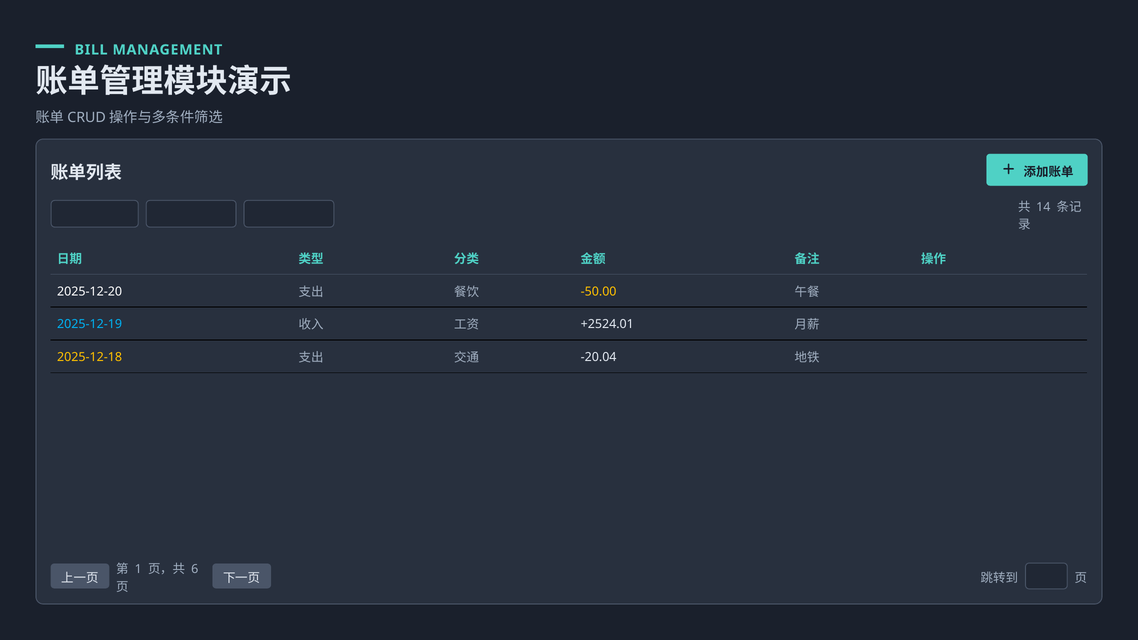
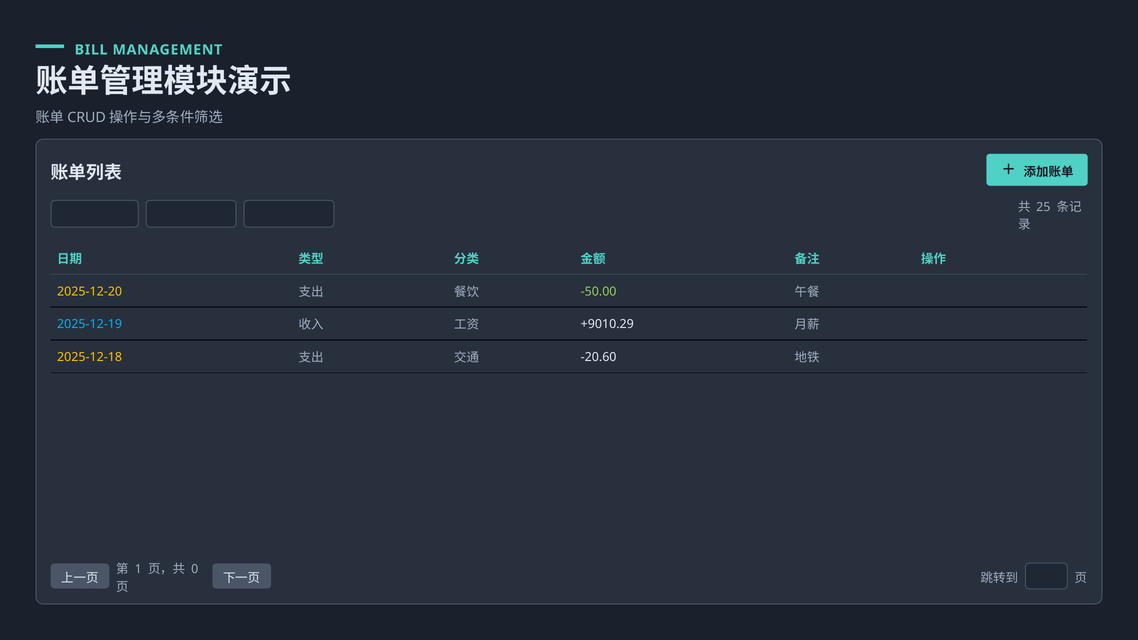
14: 14 -> 25
2025-12-20 colour: white -> yellow
-50.00 colour: yellow -> light green
+2524.01: +2524.01 -> +9010.29
-20.04: -20.04 -> -20.60
6: 6 -> 0
